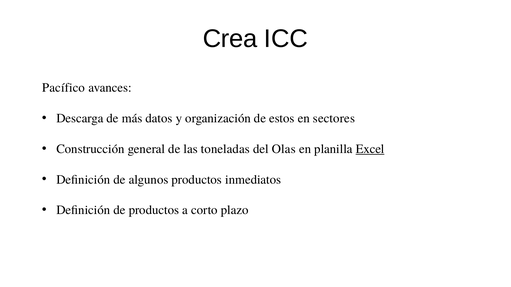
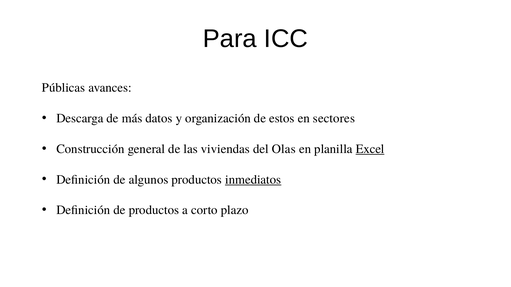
Crea: Crea -> Para
Pacífico: Pacífico -> Públicas
toneladas: toneladas -> viviendas
inmediatos underline: none -> present
